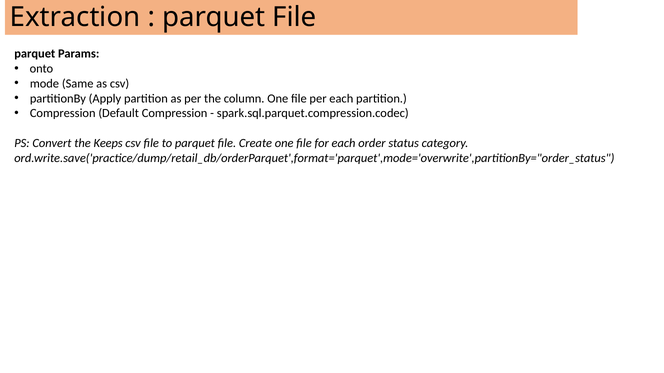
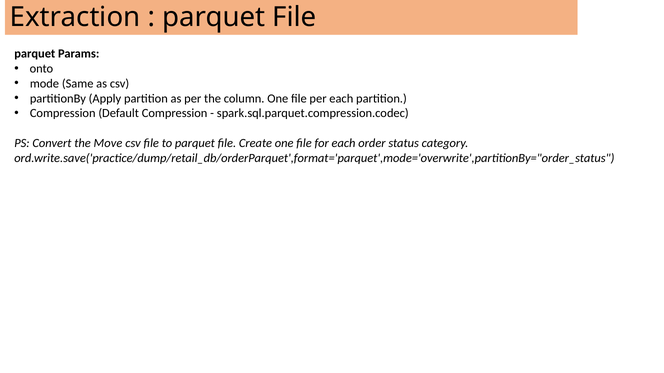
Keeps: Keeps -> Move
